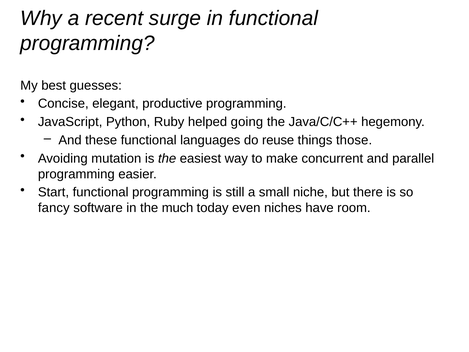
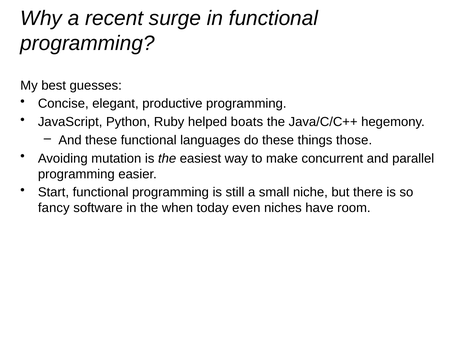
going: going -> boats
do reuse: reuse -> these
much: much -> when
